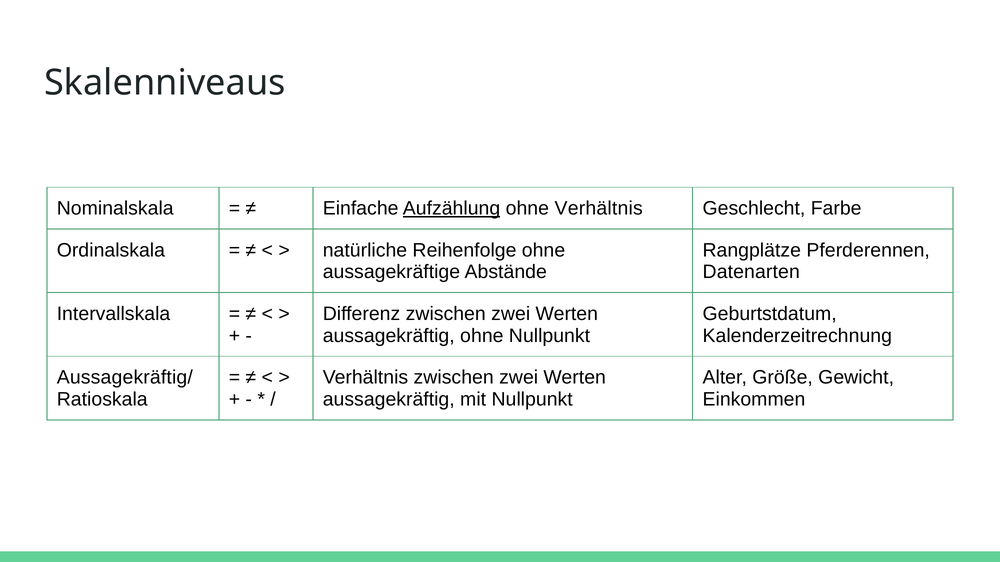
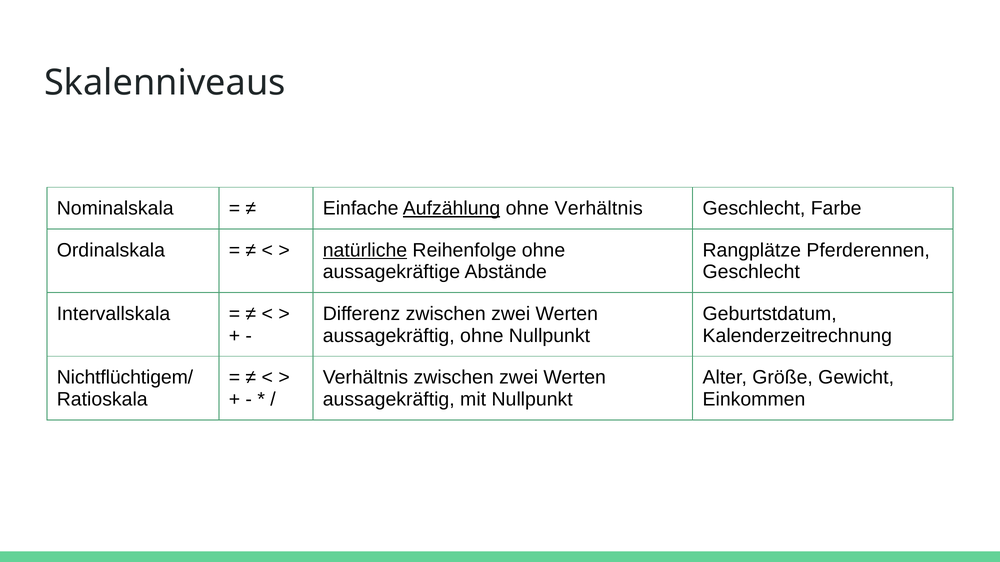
natürliche underline: none -> present
Datenarten at (751, 272): Datenarten -> Geschlecht
Aussagekräftig/: Aussagekräftig/ -> Nichtflüchtigem/
